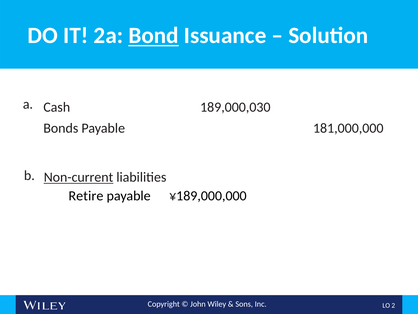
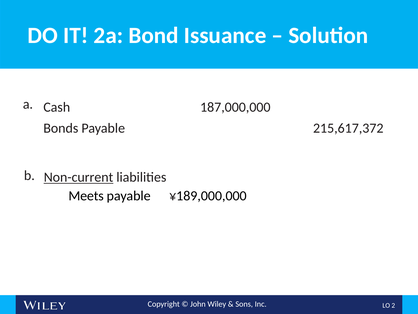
Bond underline: present -> none
189,000,030: 189,000,030 -> 187,000,000
181,000,000: 181,000,000 -> 215,617,372
Retire: Retire -> Meets
